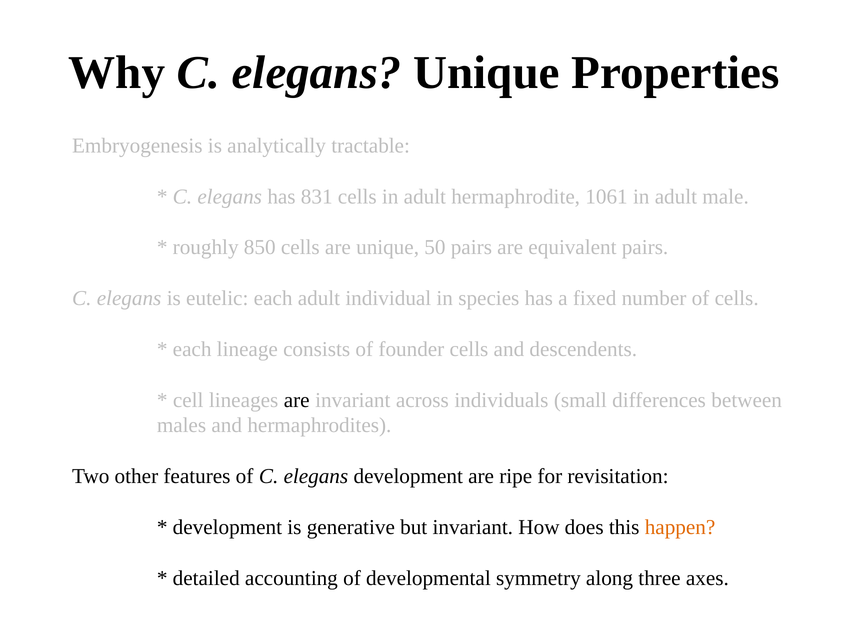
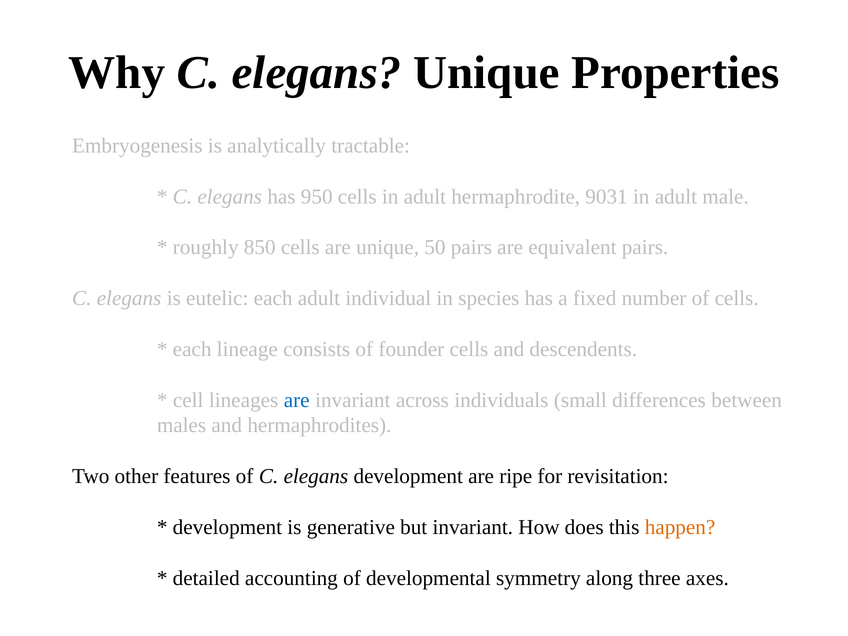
831: 831 -> 950
1061: 1061 -> 9031
are at (297, 400) colour: black -> blue
